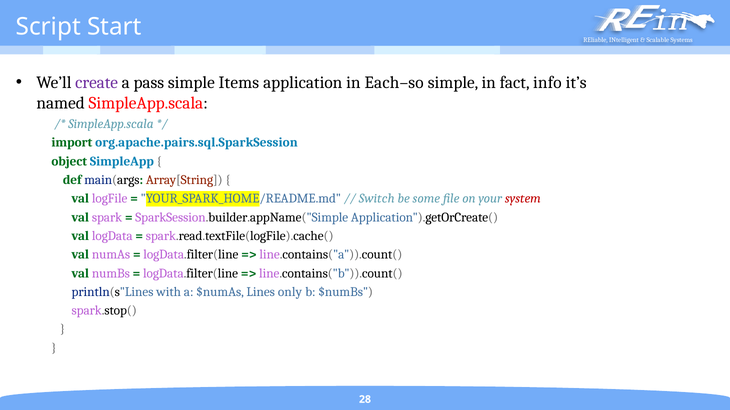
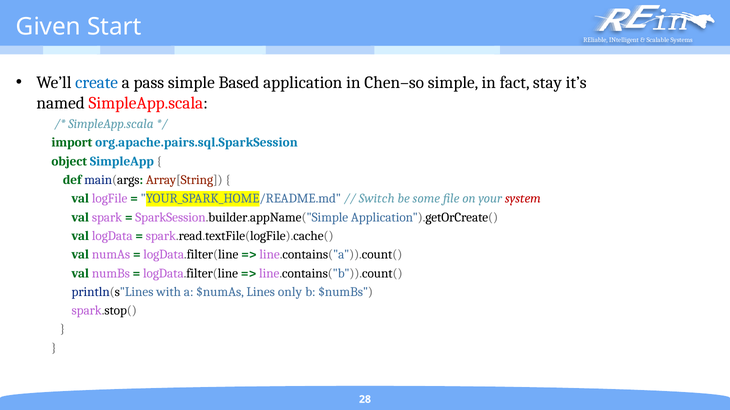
Script: Script -> Given
create colour: purple -> blue
Items: Items -> Based
Each–so: Each–so -> Chen–so
info: info -> stay
